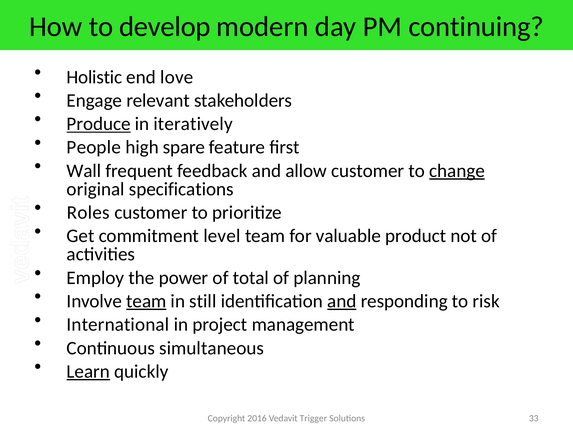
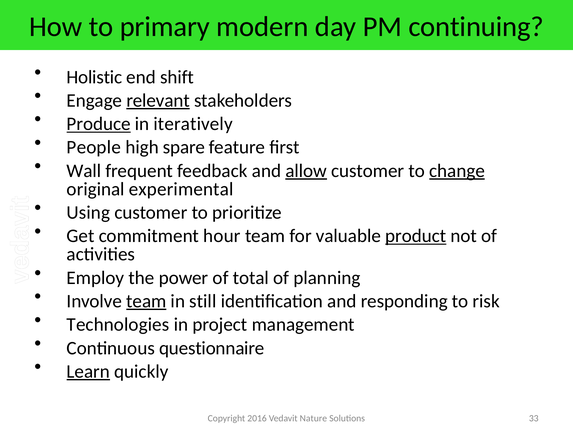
develop: develop -> primary
love: love -> shift
relevant underline: none -> present
allow underline: none -> present
specifications: specifications -> experimental
Roles: Roles -> Using
level: level -> hour
product underline: none -> present
and at (342, 301) underline: present -> none
International: International -> Technologies
simultaneous: simultaneous -> questionnaire
Trigger: Trigger -> Nature
